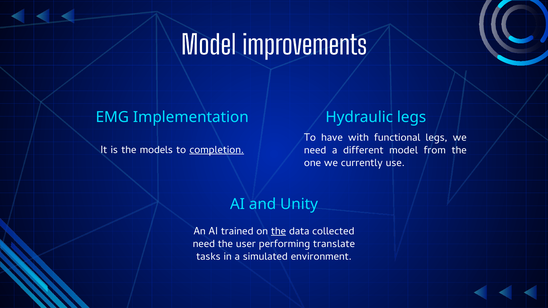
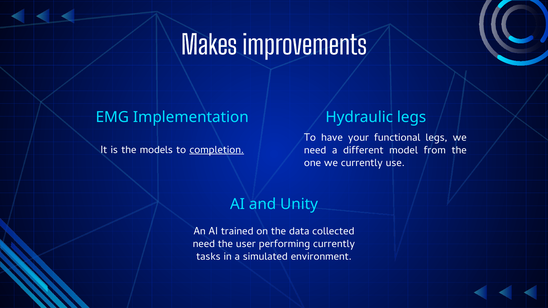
Model at (209, 46): Model -> Makes
with: with -> your
the at (279, 231) underline: present -> none
performing translate: translate -> currently
